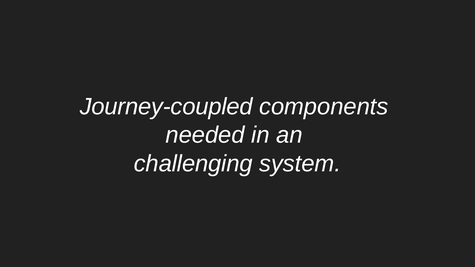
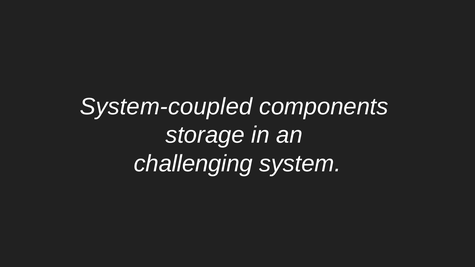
Journey-coupled: Journey-coupled -> System-coupled
needed: needed -> storage
